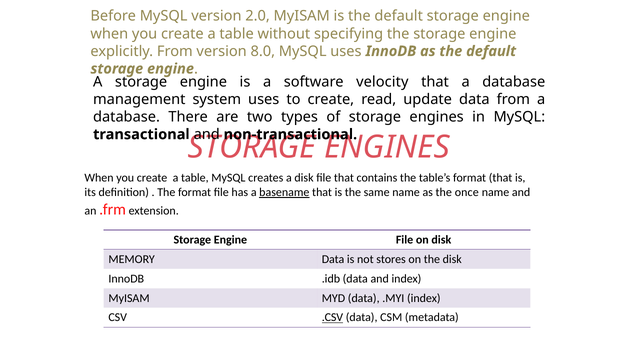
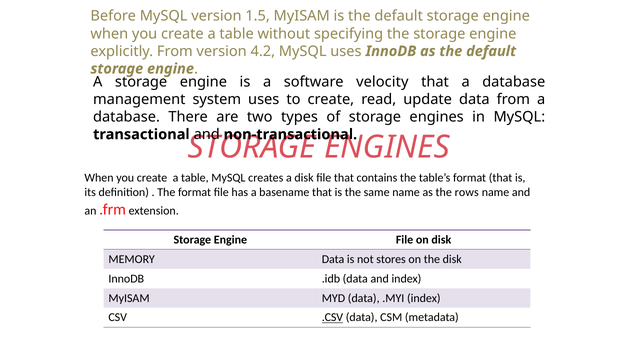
2.0: 2.0 -> 1.5
8.0: 8.0 -> 4.2
basename underline: present -> none
once: once -> rows
